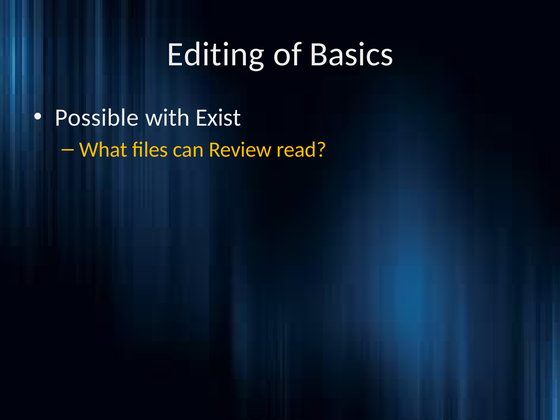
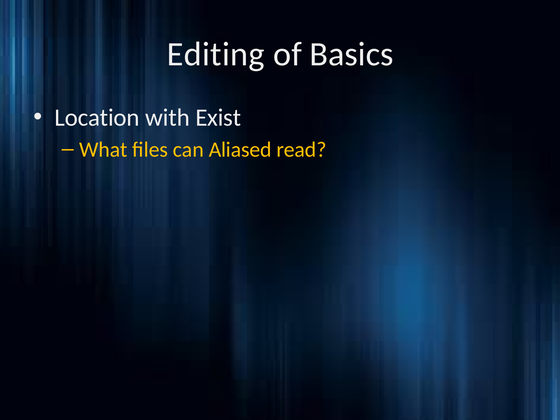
Possible: Possible -> Location
Review: Review -> Aliased
